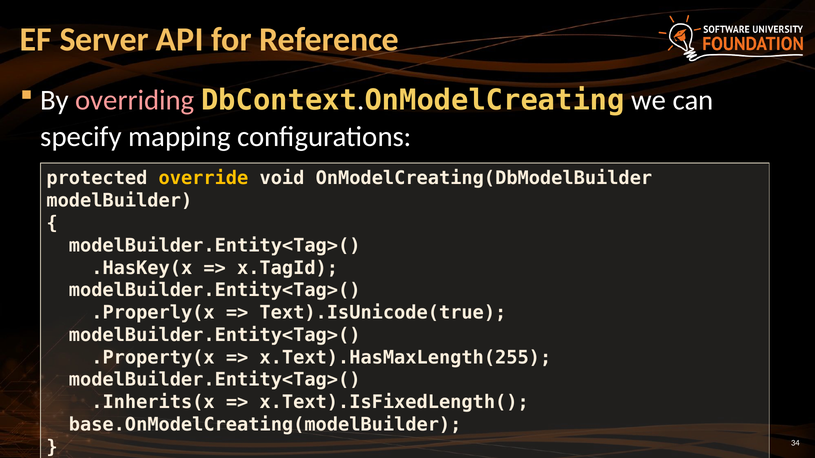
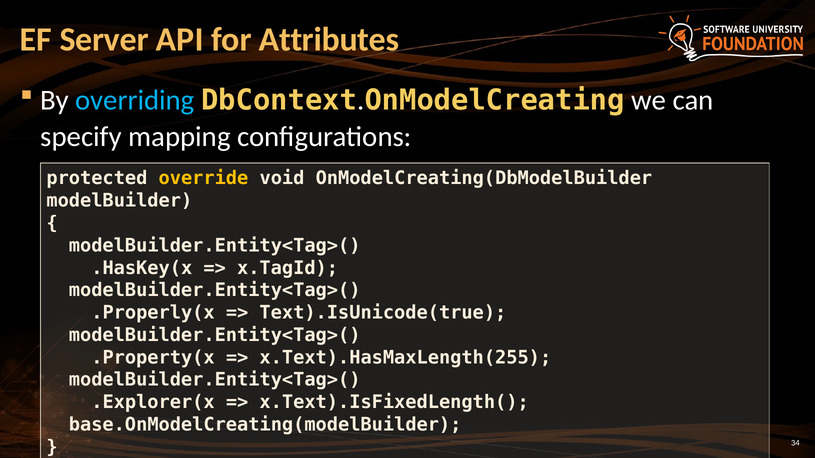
Reference: Reference -> Attributes
overriding colour: pink -> light blue
.Inherits(x: .Inherits(x -> .Explorer(x
